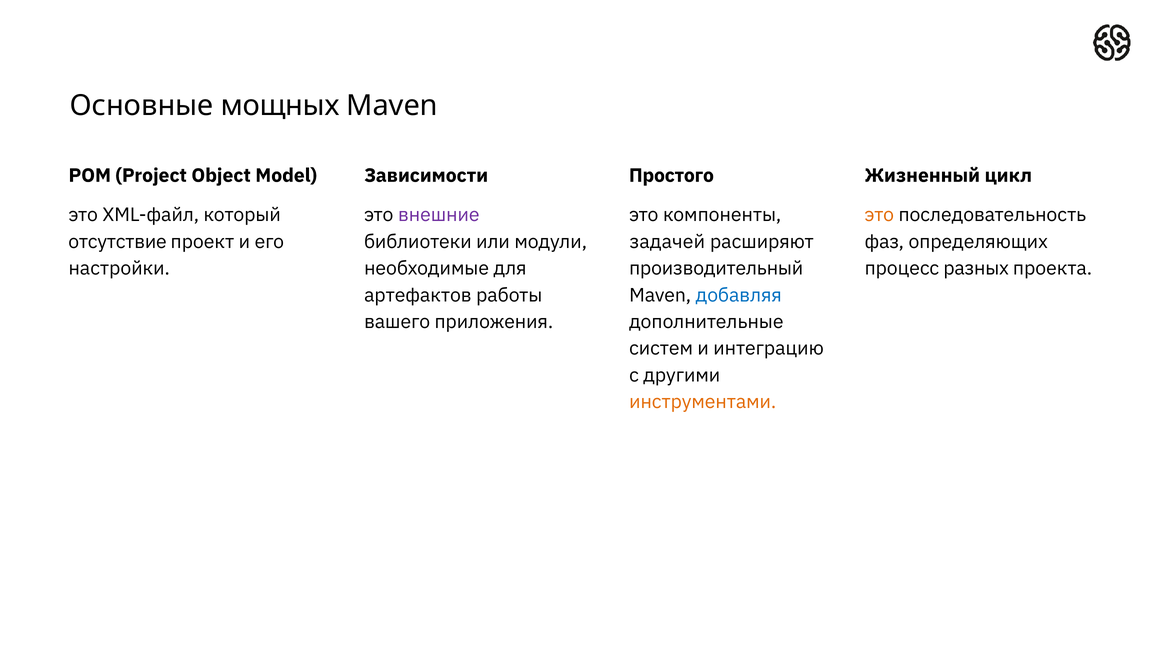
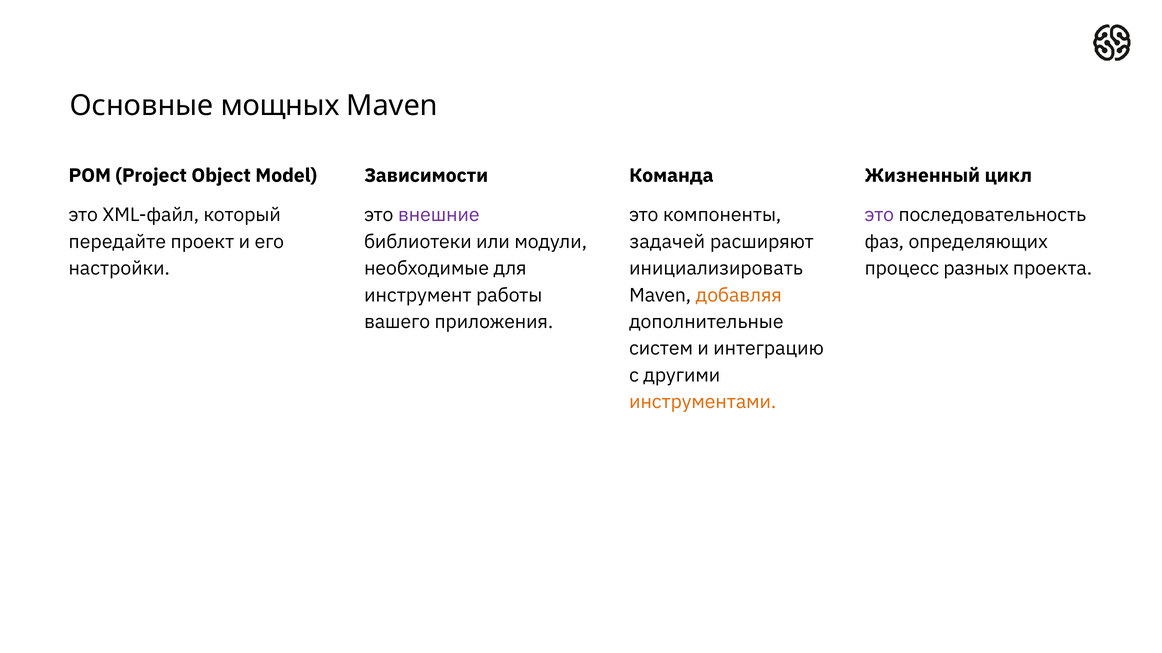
Простого: Простого -> Команда
это at (879, 215) colour: orange -> purple
отсутствие: отсутствие -> передайте
производительный: производительный -> инициализировать
артефактов: артефактов -> инструмент
добавляя colour: blue -> orange
